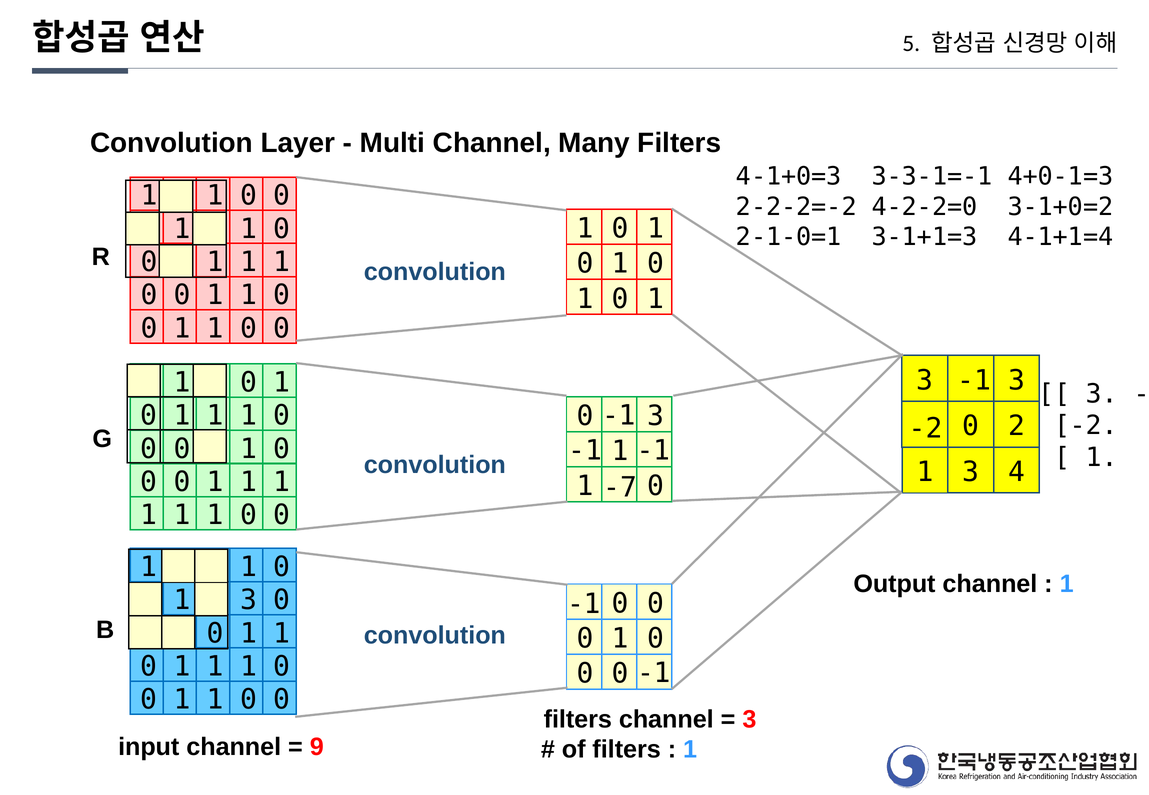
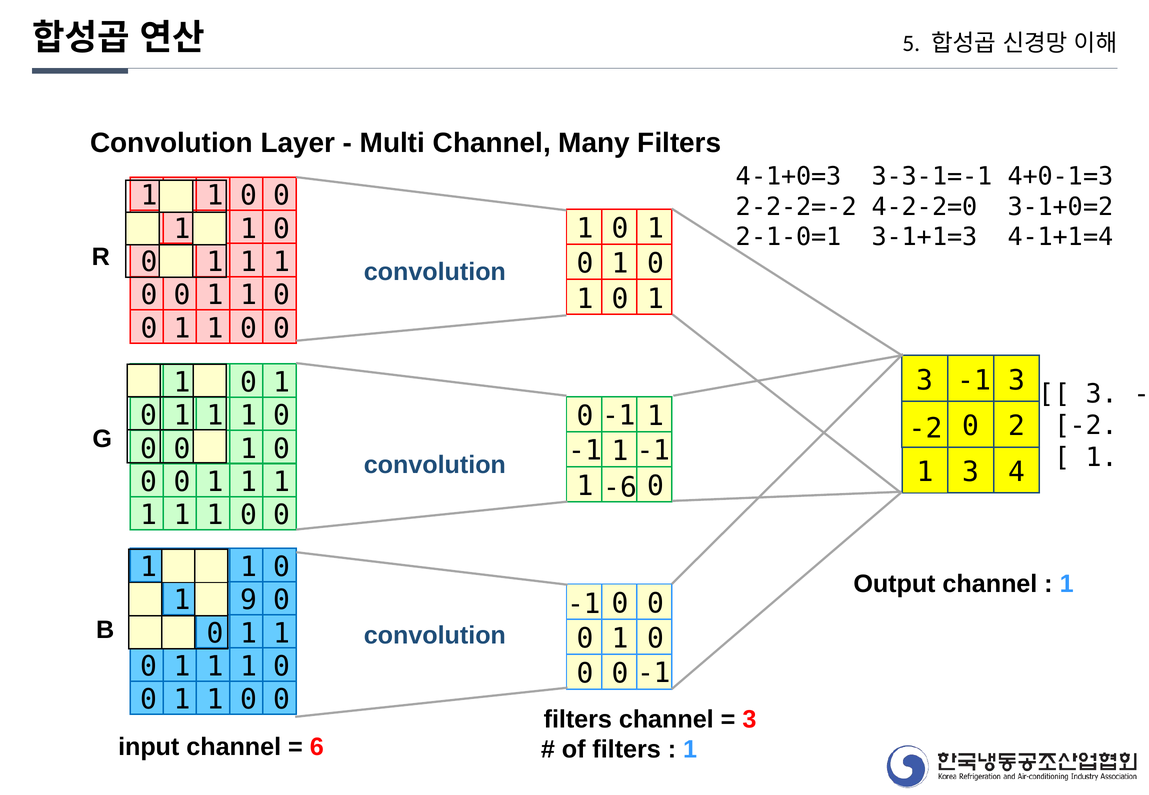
3 at (655, 416): 3 -> 1
-7: -7 -> -6
3 at (249, 600): 3 -> 9
9: 9 -> 6
